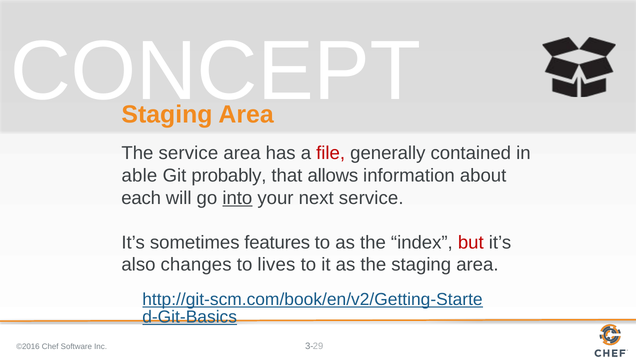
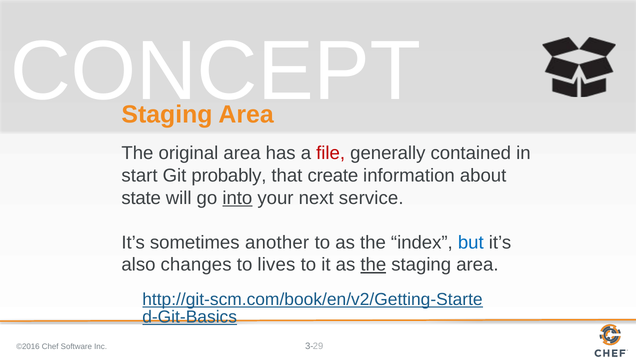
The service: service -> original
able: able -> start
allows: allows -> create
each: each -> state
features: features -> another
but colour: red -> blue
the at (373, 265) underline: none -> present
